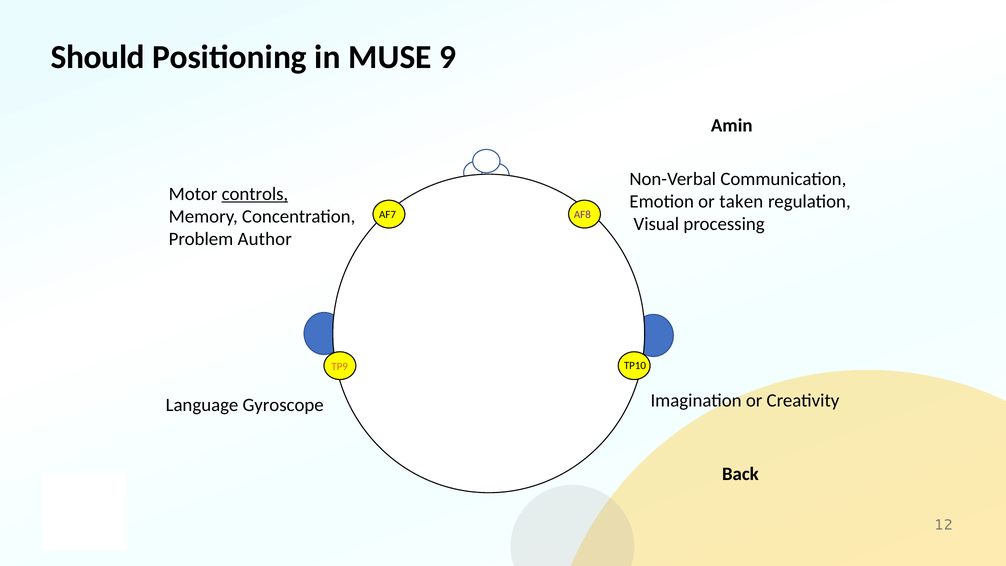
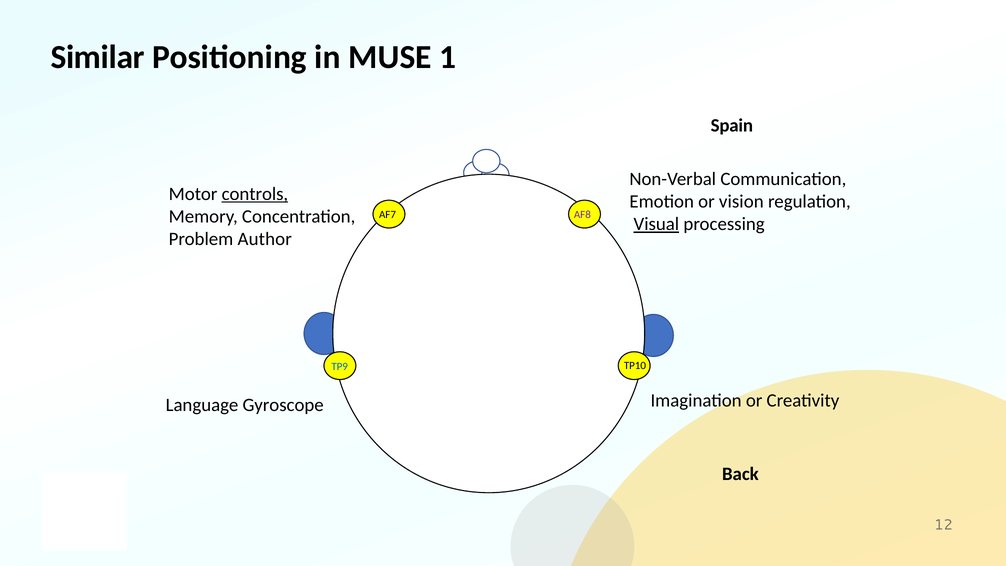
Should: Should -> Similar
9: 9 -> 1
Amin: Amin -> Spain
taken: taken -> vision
Visual underline: none -> present
TP9 colour: orange -> blue
